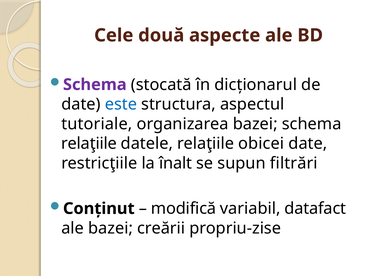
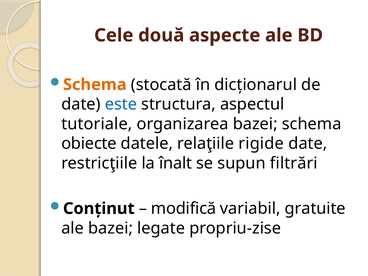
Schema at (95, 85) colour: purple -> orange
relaţiile at (89, 144): relaţiile -> obiecte
obicei: obicei -> rigide
datafact: datafact -> gratuite
creării: creării -> legate
